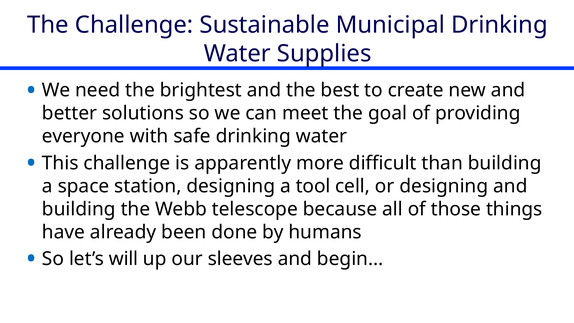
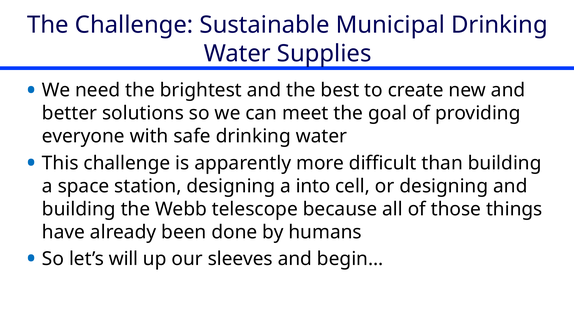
tool: tool -> into
